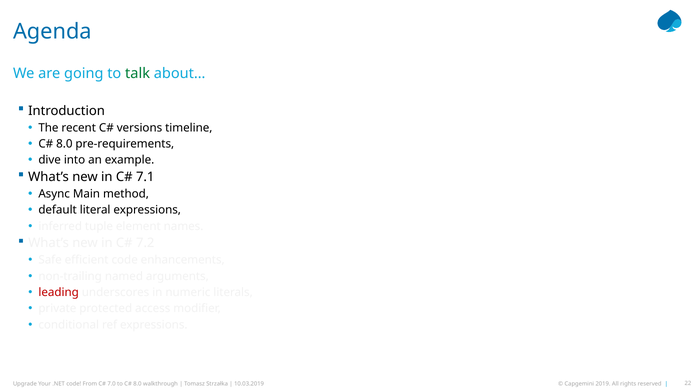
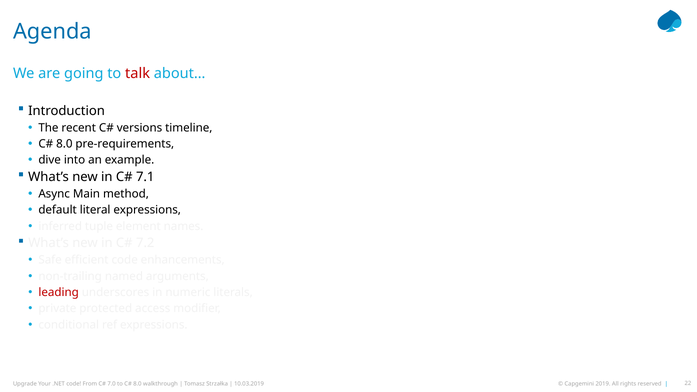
talk colour: green -> red
